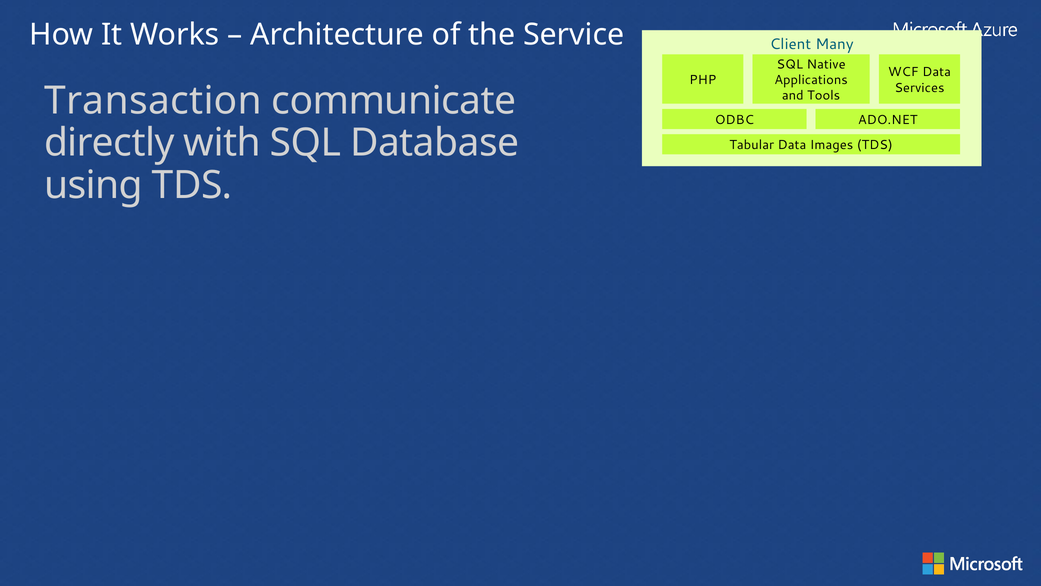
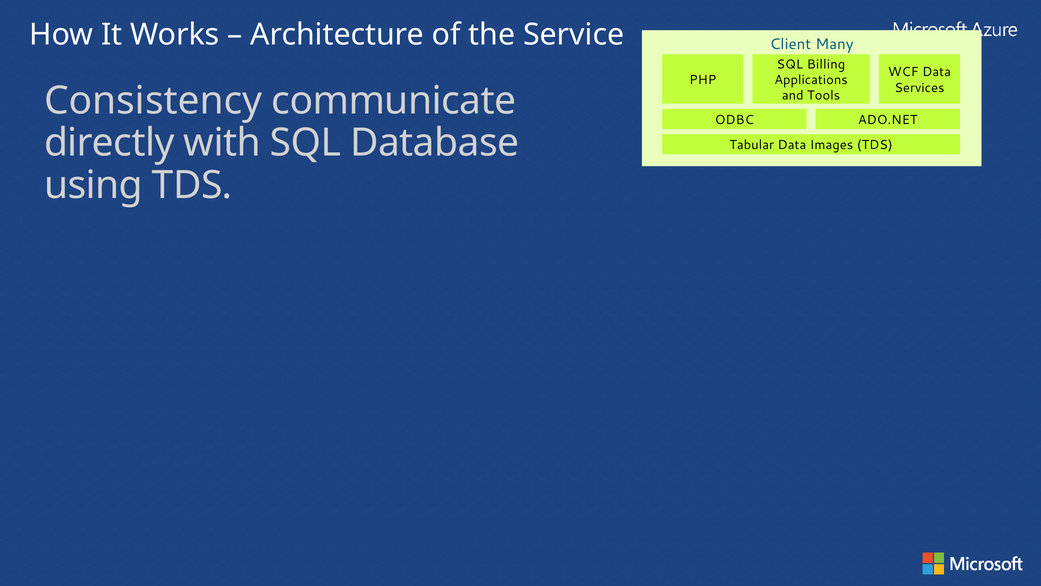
Native: Native -> Billing
Transaction: Transaction -> Consistency
